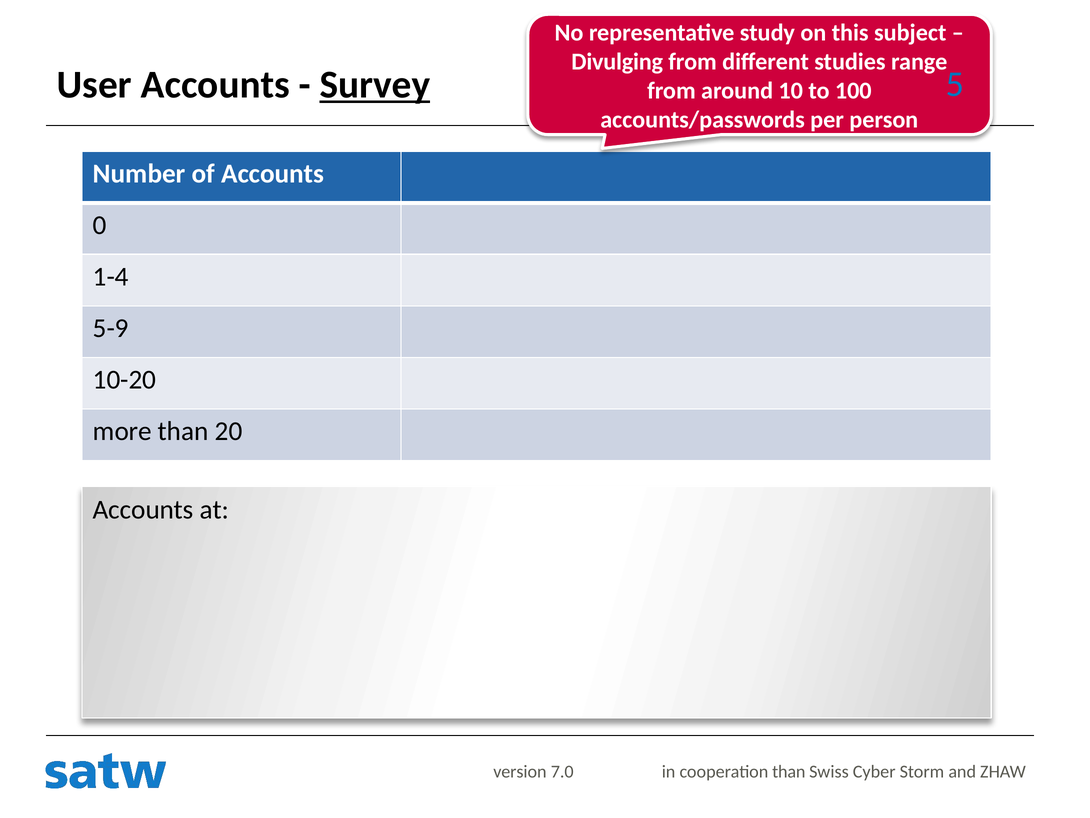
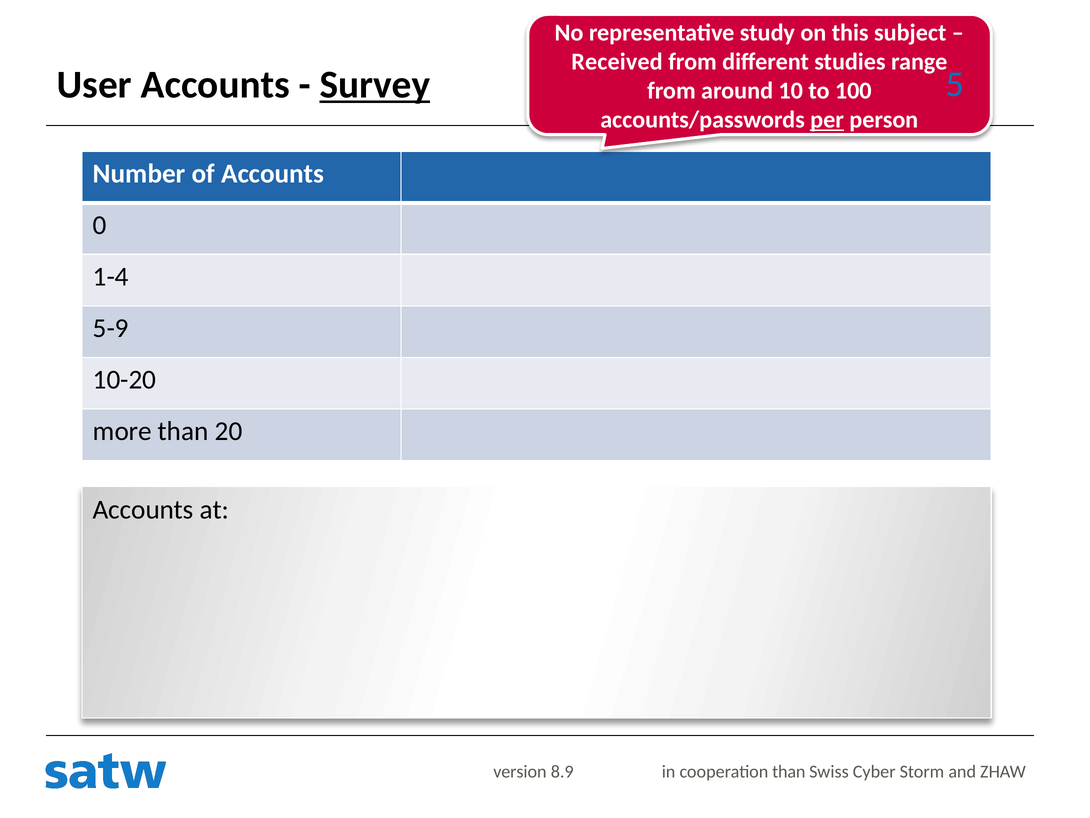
Divulging: Divulging -> Received
per underline: none -> present
7.0: 7.0 -> 8.9
